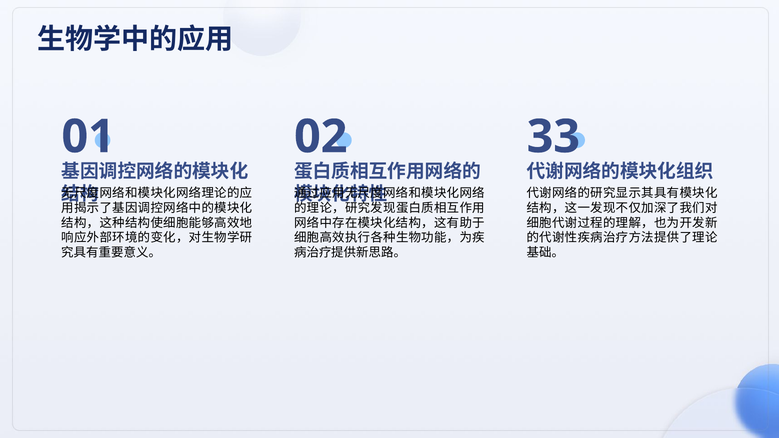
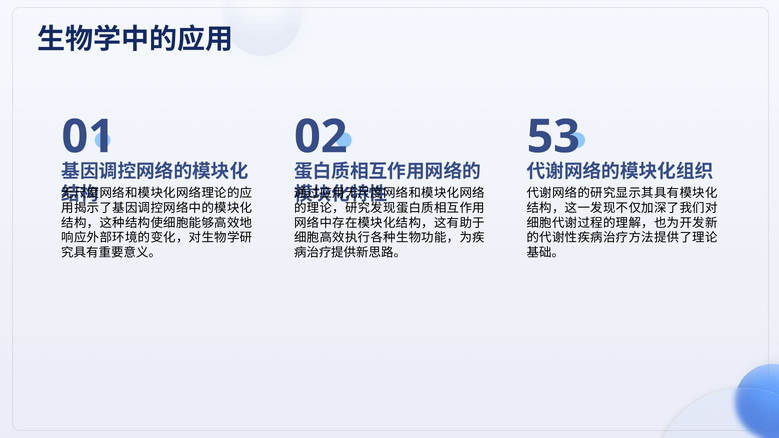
33: 33 -> 53
